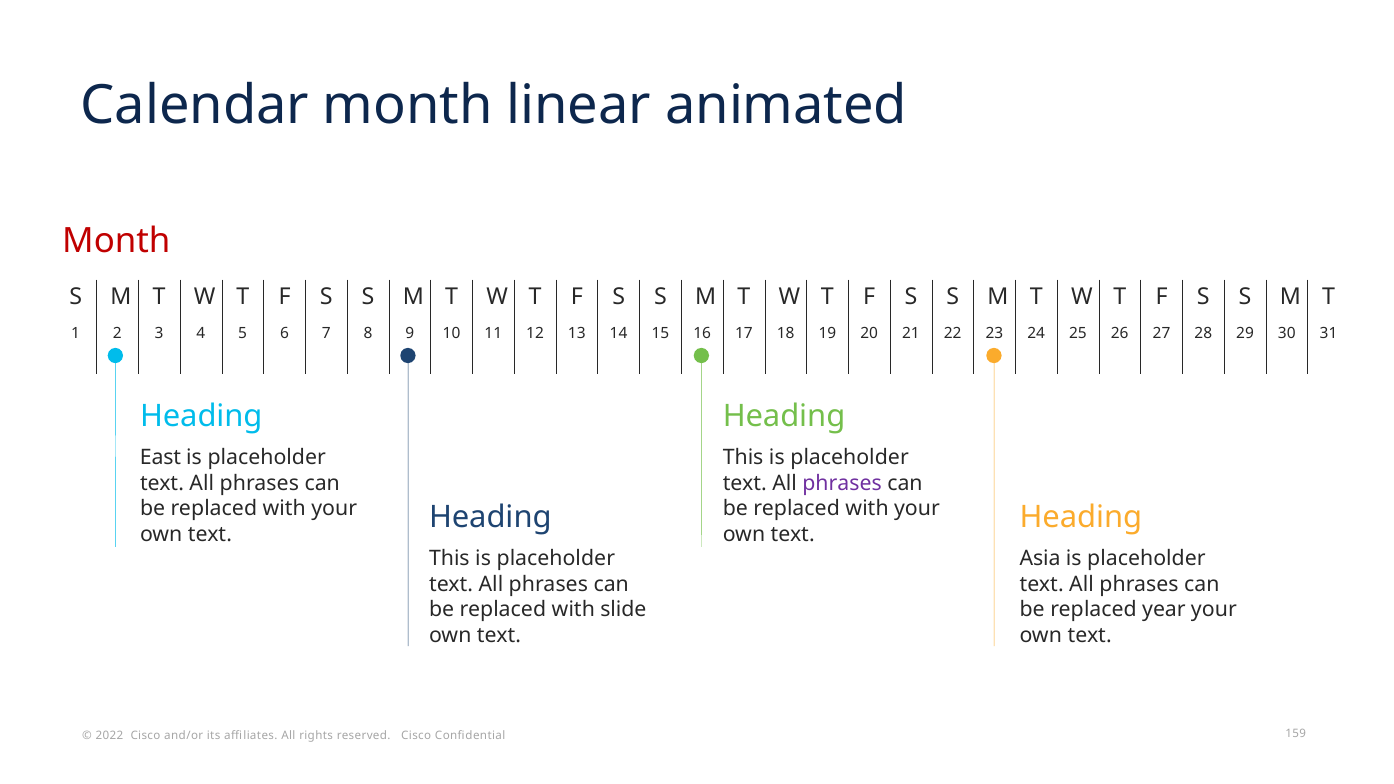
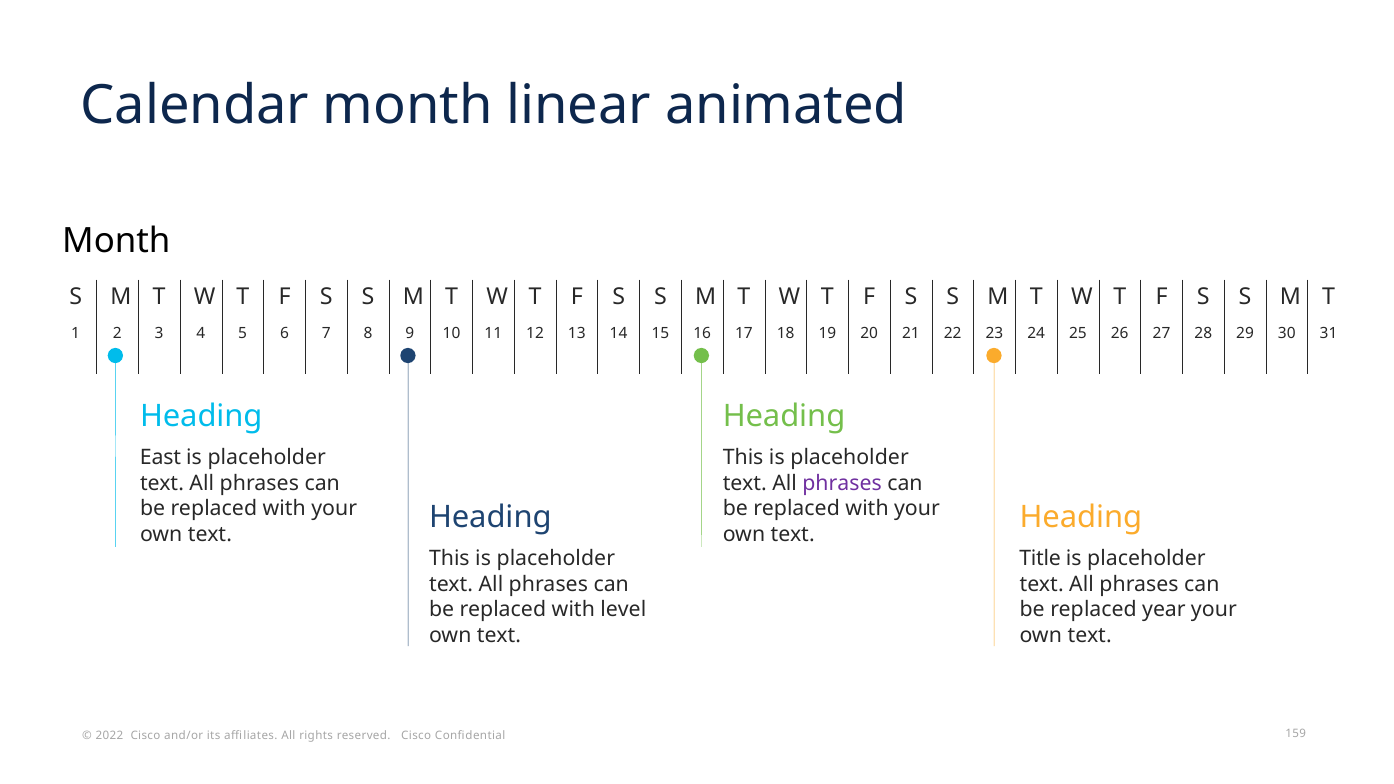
Month at (116, 241) colour: red -> black
Asia: Asia -> Title
slide: slide -> level
